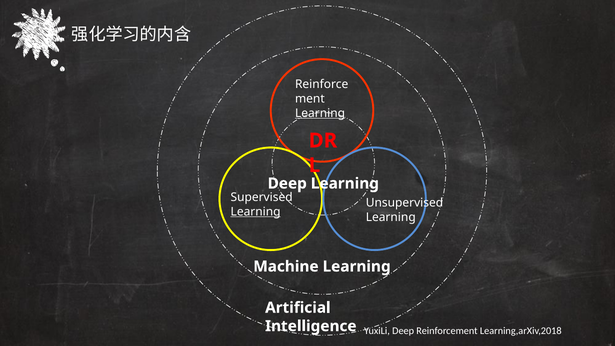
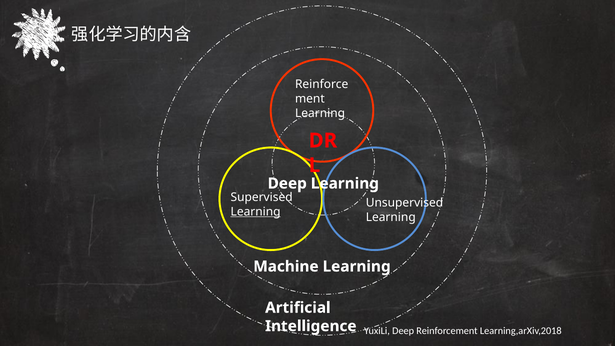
Learning at (320, 113) underline: present -> none
